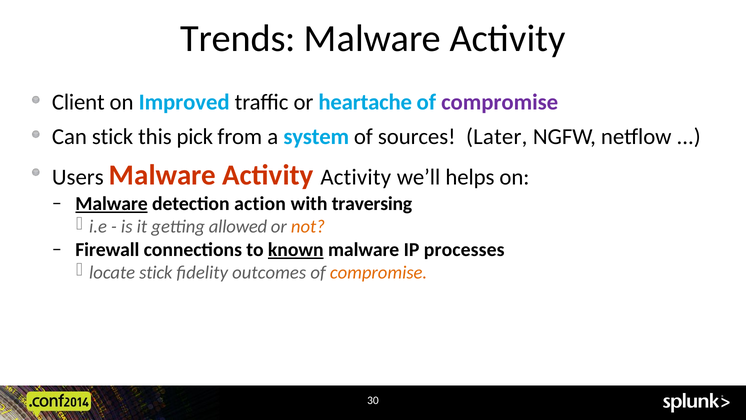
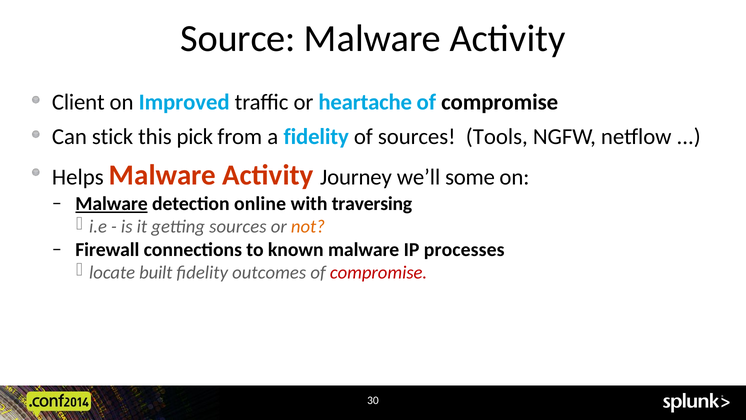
Trends: Trends -> Source
compromise at (500, 102) colour: purple -> black
a system: system -> fidelity
Later: Later -> Tools
Users: Users -> Helps
Activity Activity: Activity -> Journey
helps: helps -> some
action: action -> online
getting allowed: allowed -> sources
known underline: present -> none
locate stick: stick -> built
compromise at (379, 273) colour: orange -> red
